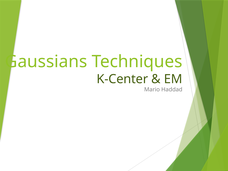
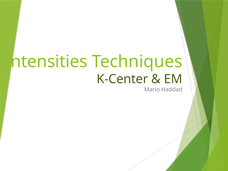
Gaussians: Gaussians -> Intensities
